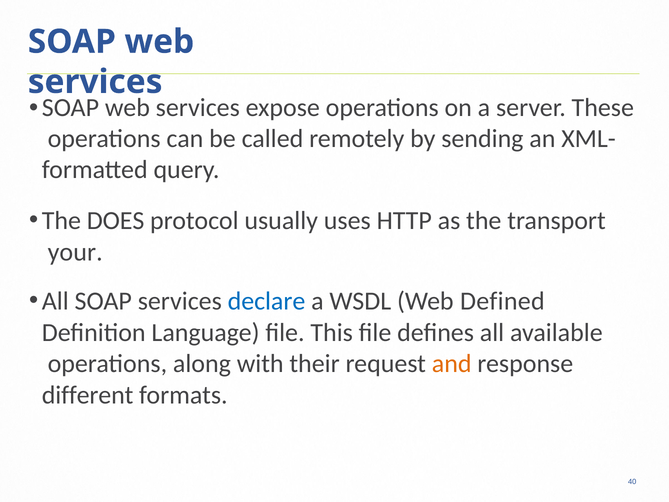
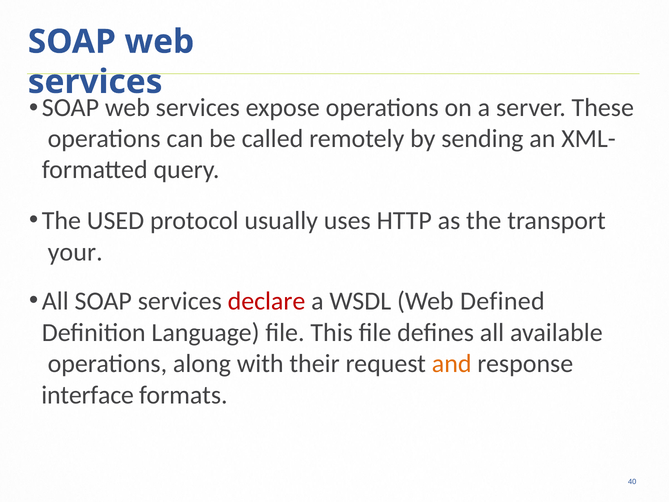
DOES: DOES -> USED
declare colour: blue -> red
different: different -> interface
